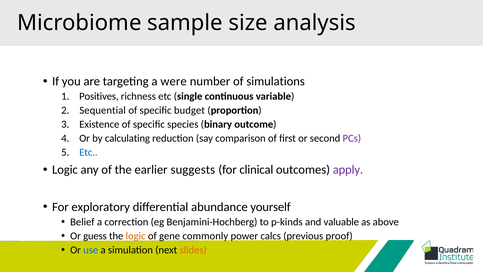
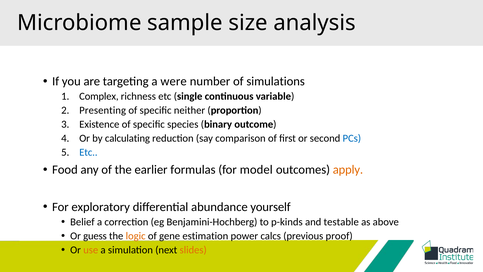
Positives: Positives -> Complex
Sequential: Sequential -> Presenting
budget: budget -> neither
PCs colour: purple -> blue
Logic at (65, 170): Logic -> Food
suggests: suggests -> formulas
clinical: clinical -> model
apply colour: purple -> orange
valuable: valuable -> testable
commonly: commonly -> estimation
use colour: blue -> orange
